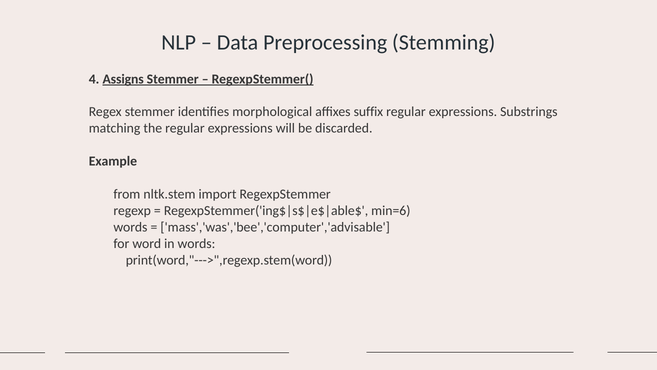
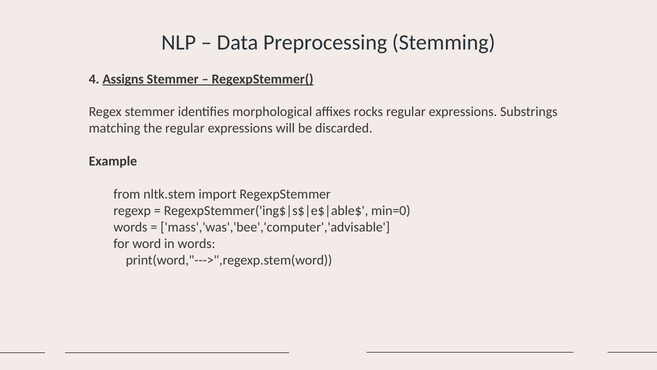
suffix: suffix -> rocks
min=6: min=6 -> min=0
